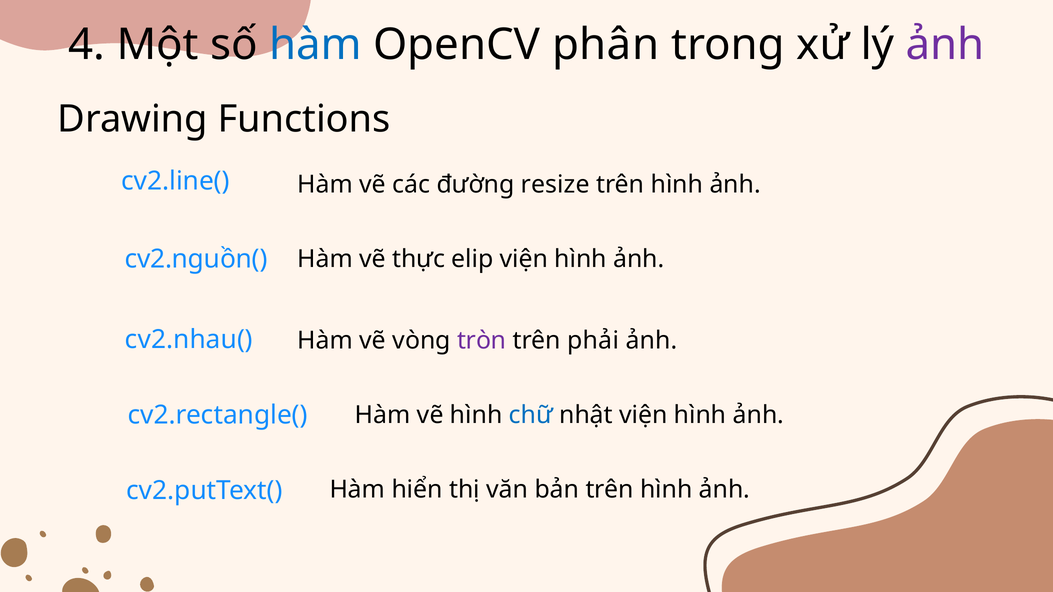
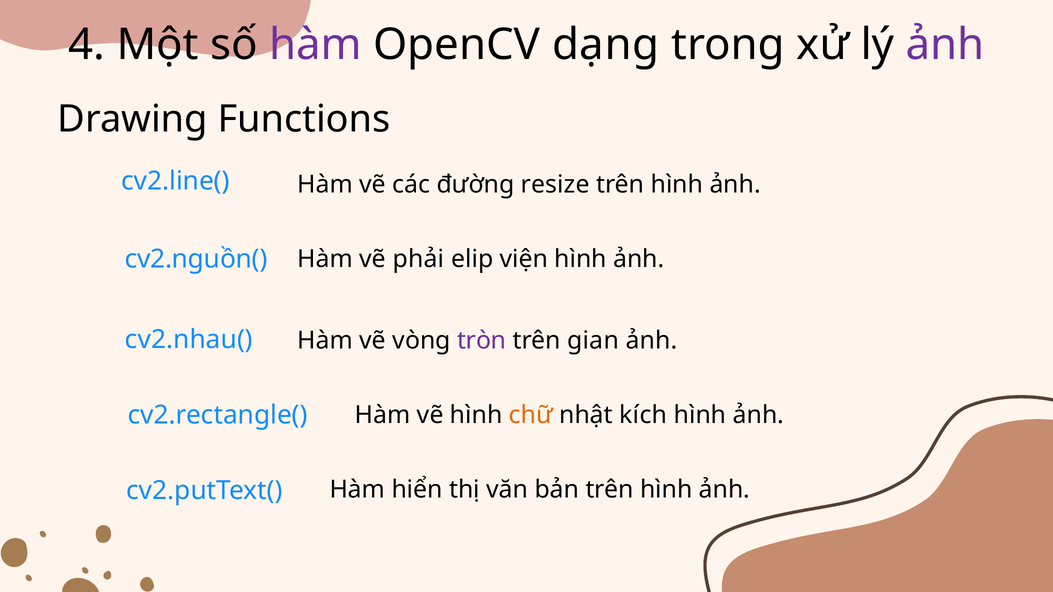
hàm at (315, 45) colour: blue -> purple
phân: phân -> dạng
thực: thực -> phải
phải: phải -> gian
chữ colour: blue -> orange
nhật viện: viện -> kích
